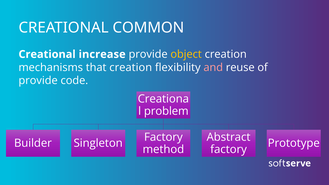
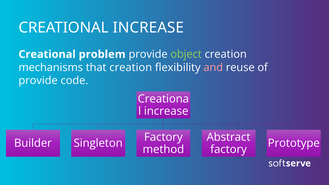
CREATIONAL COMMON: COMMON -> INCREASE
increase: increase -> problem
object colour: yellow -> light green
problem at (166, 111): problem -> increase
